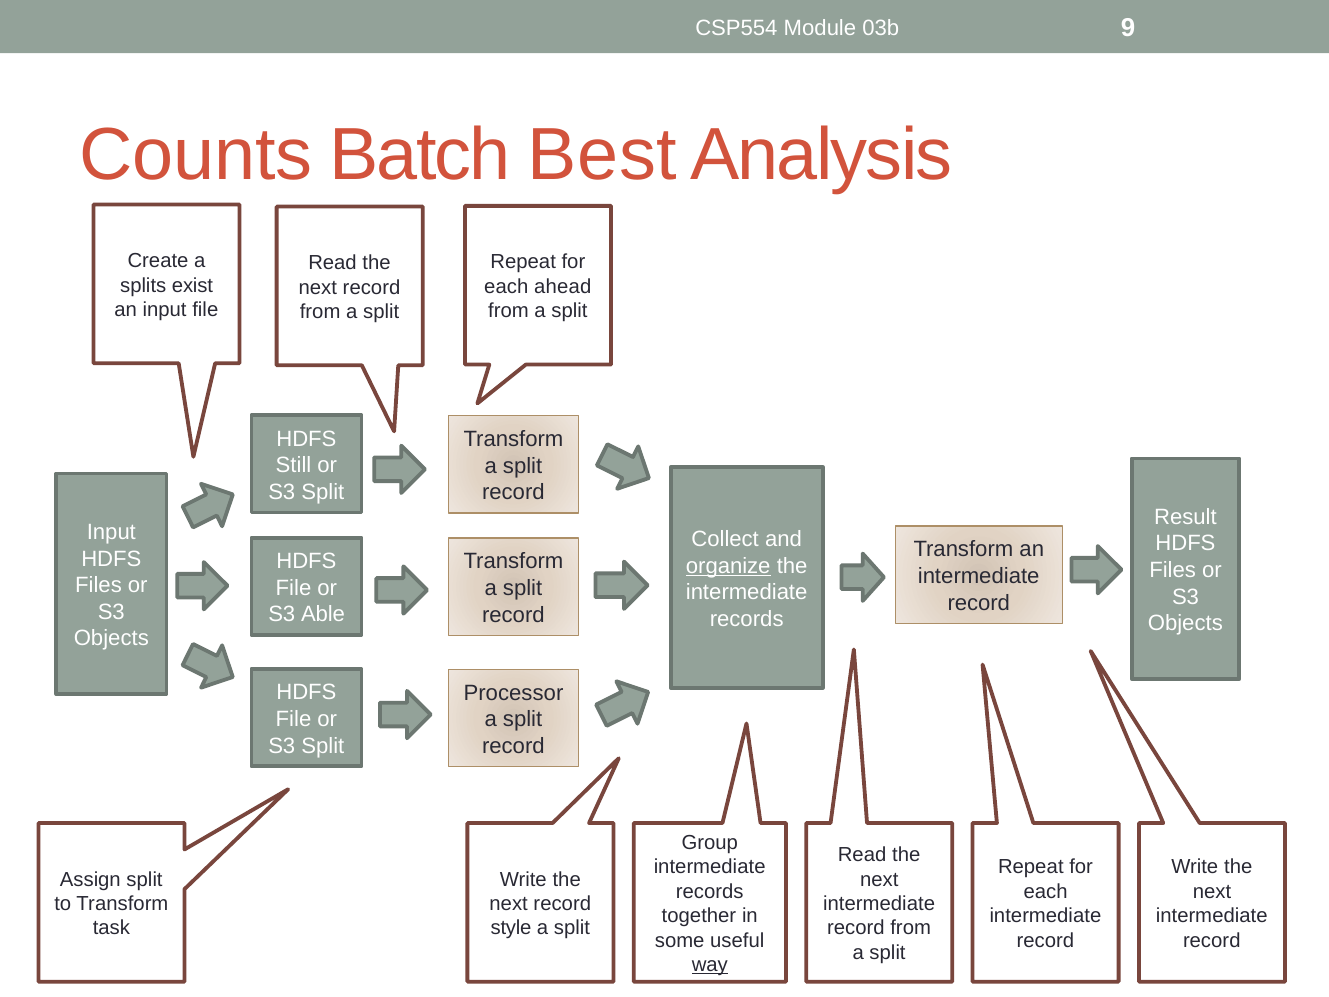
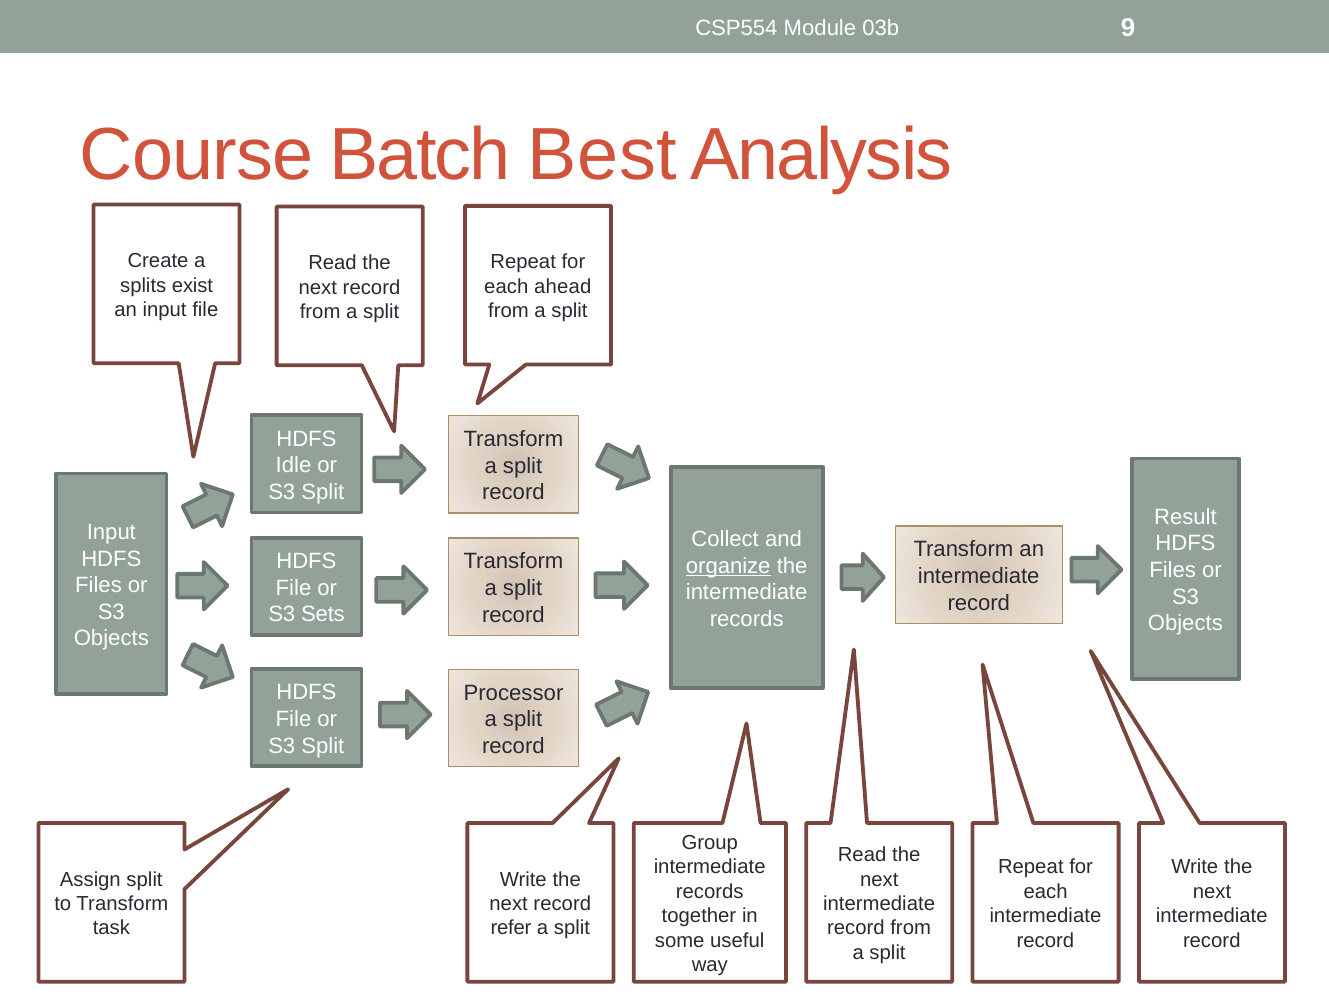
Counts: Counts -> Course
Still: Still -> Idle
Able: Able -> Sets
style: style -> refer
way underline: present -> none
